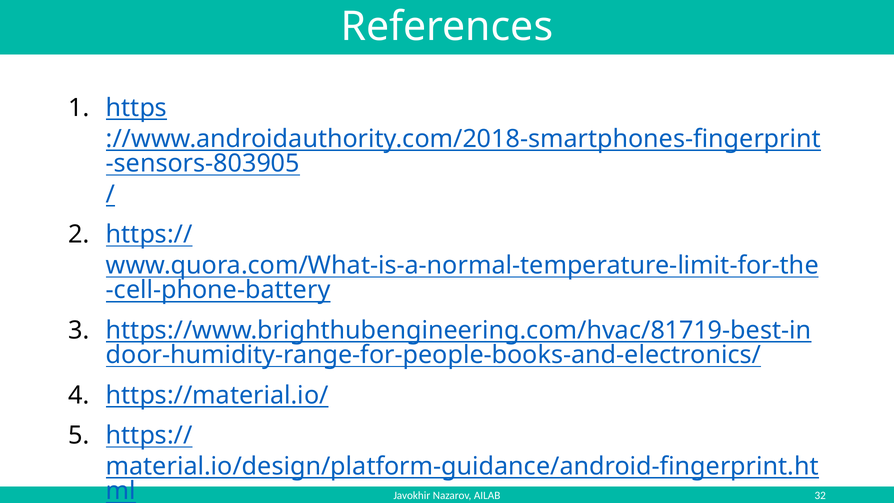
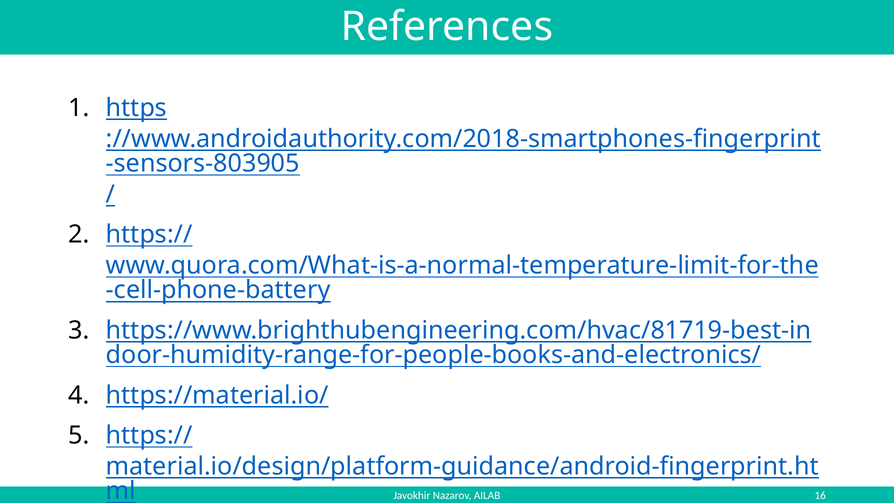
32: 32 -> 16
